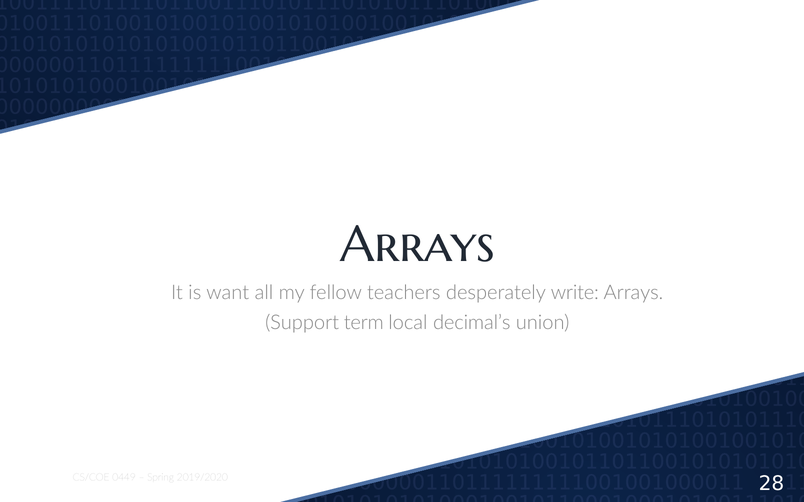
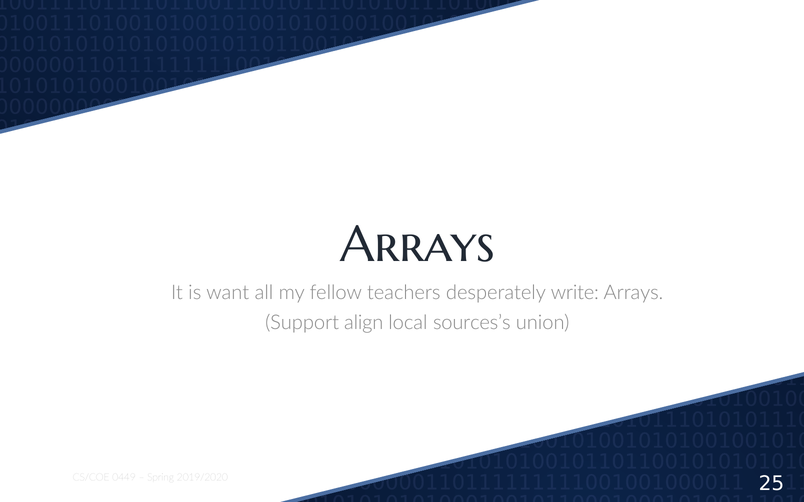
term: term -> align
decimal’s: decimal’s -> sources’s
28: 28 -> 25
